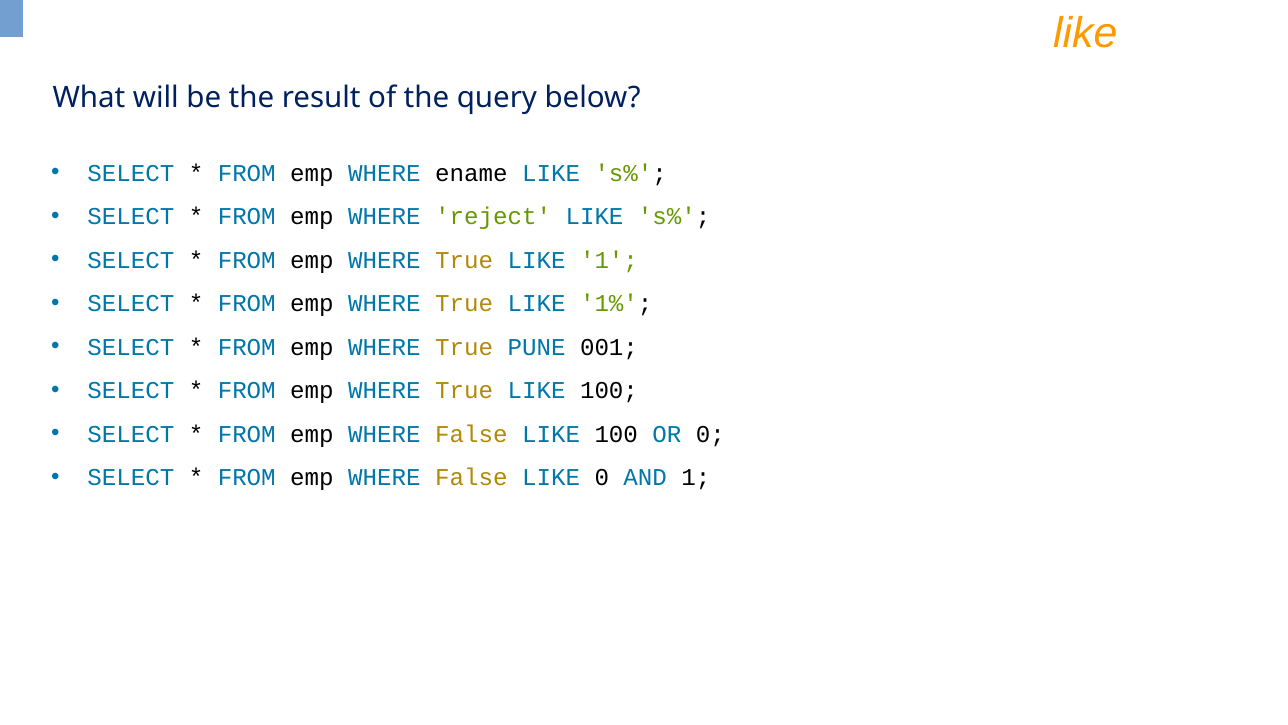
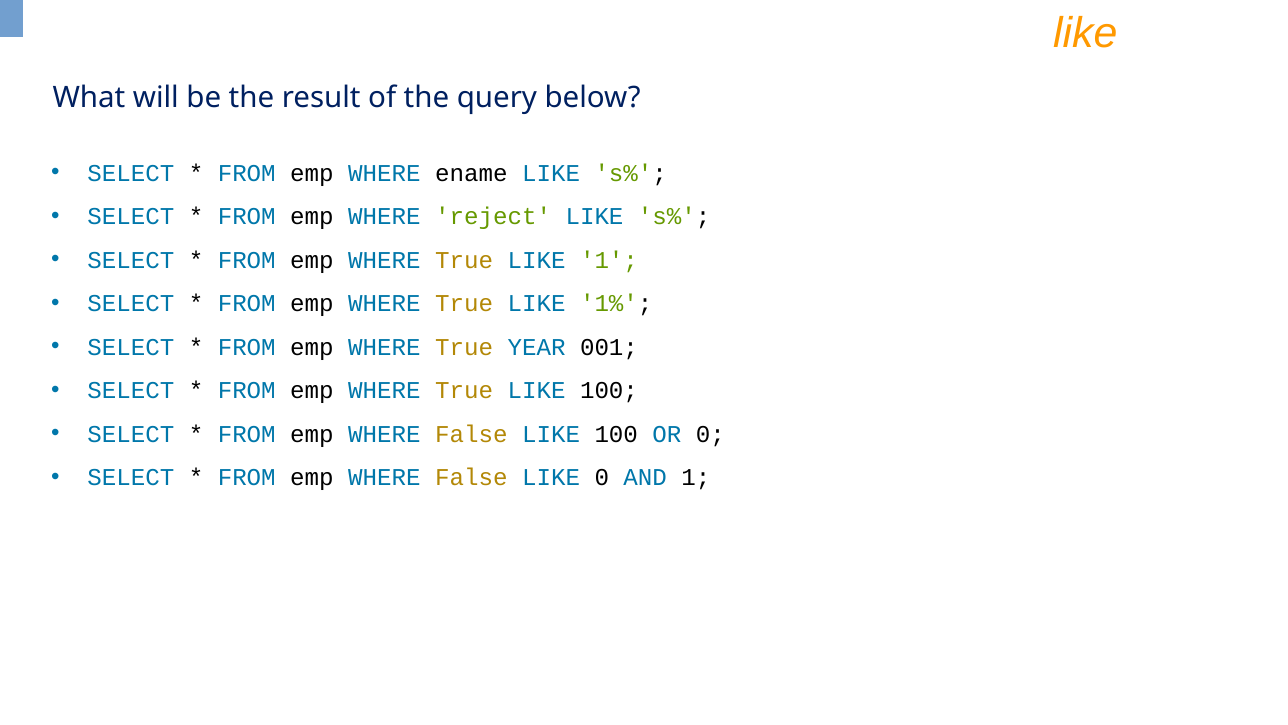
PUNE: PUNE -> YEAR
